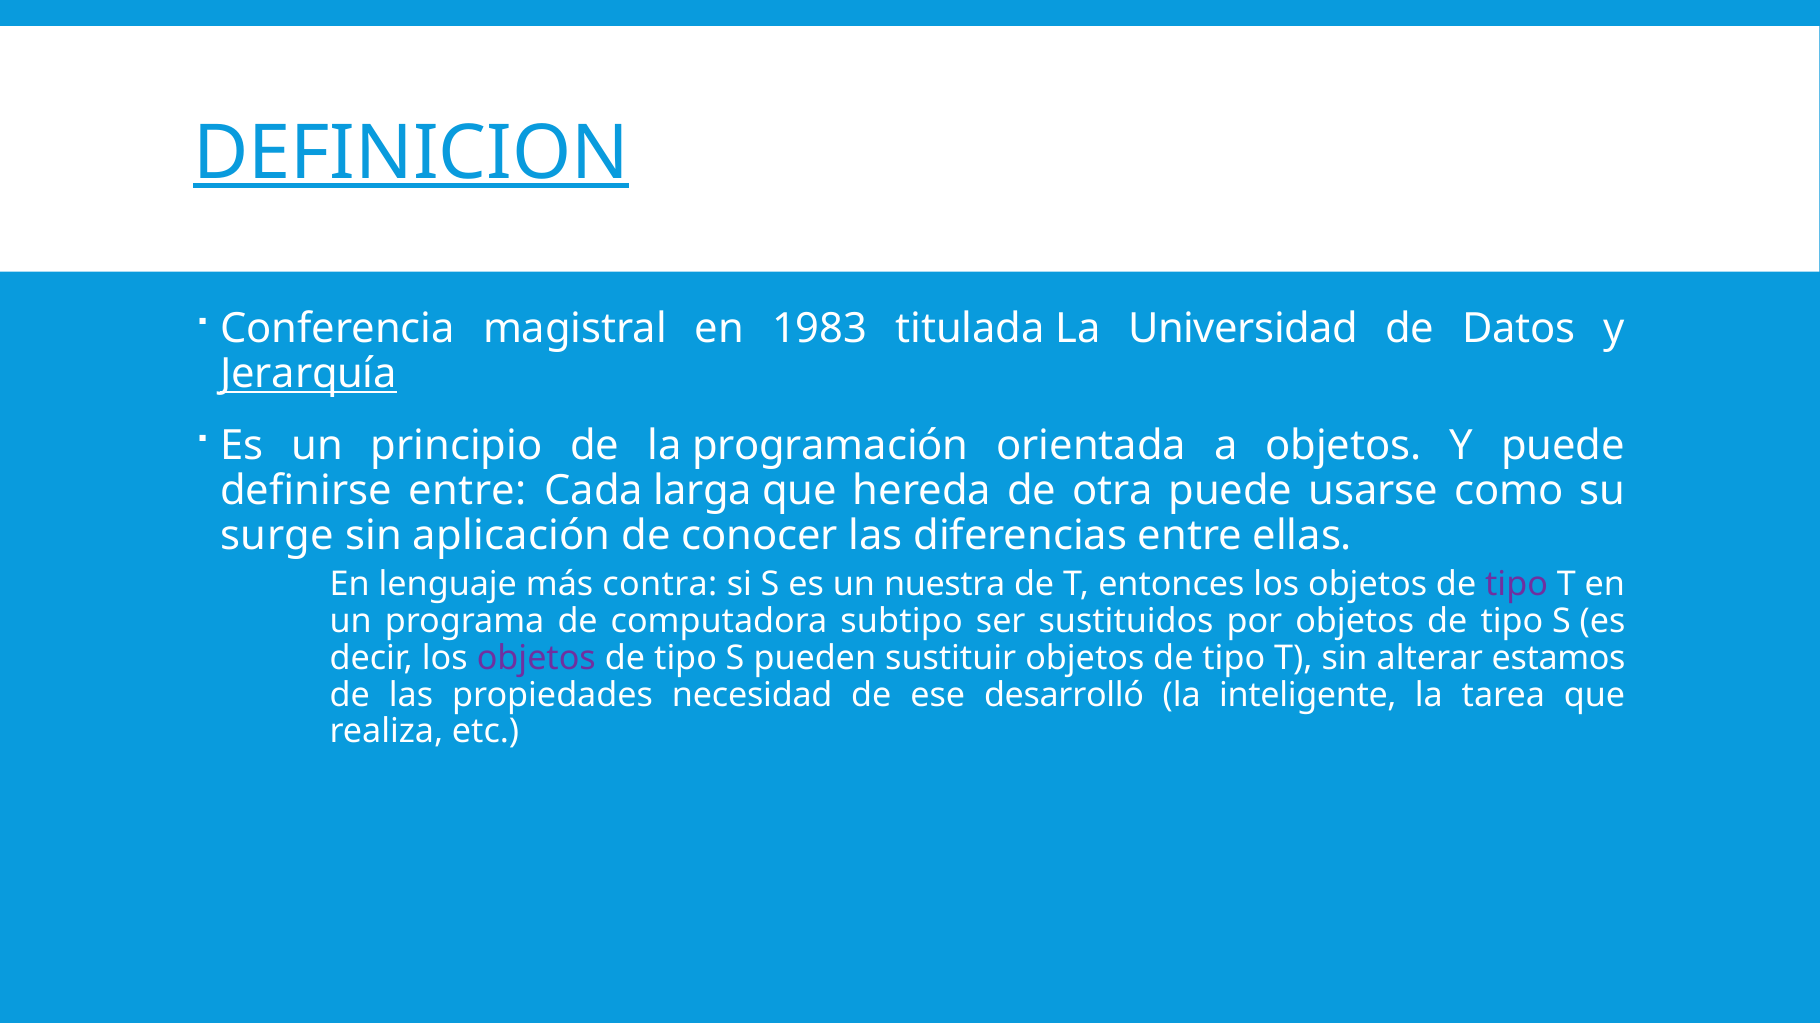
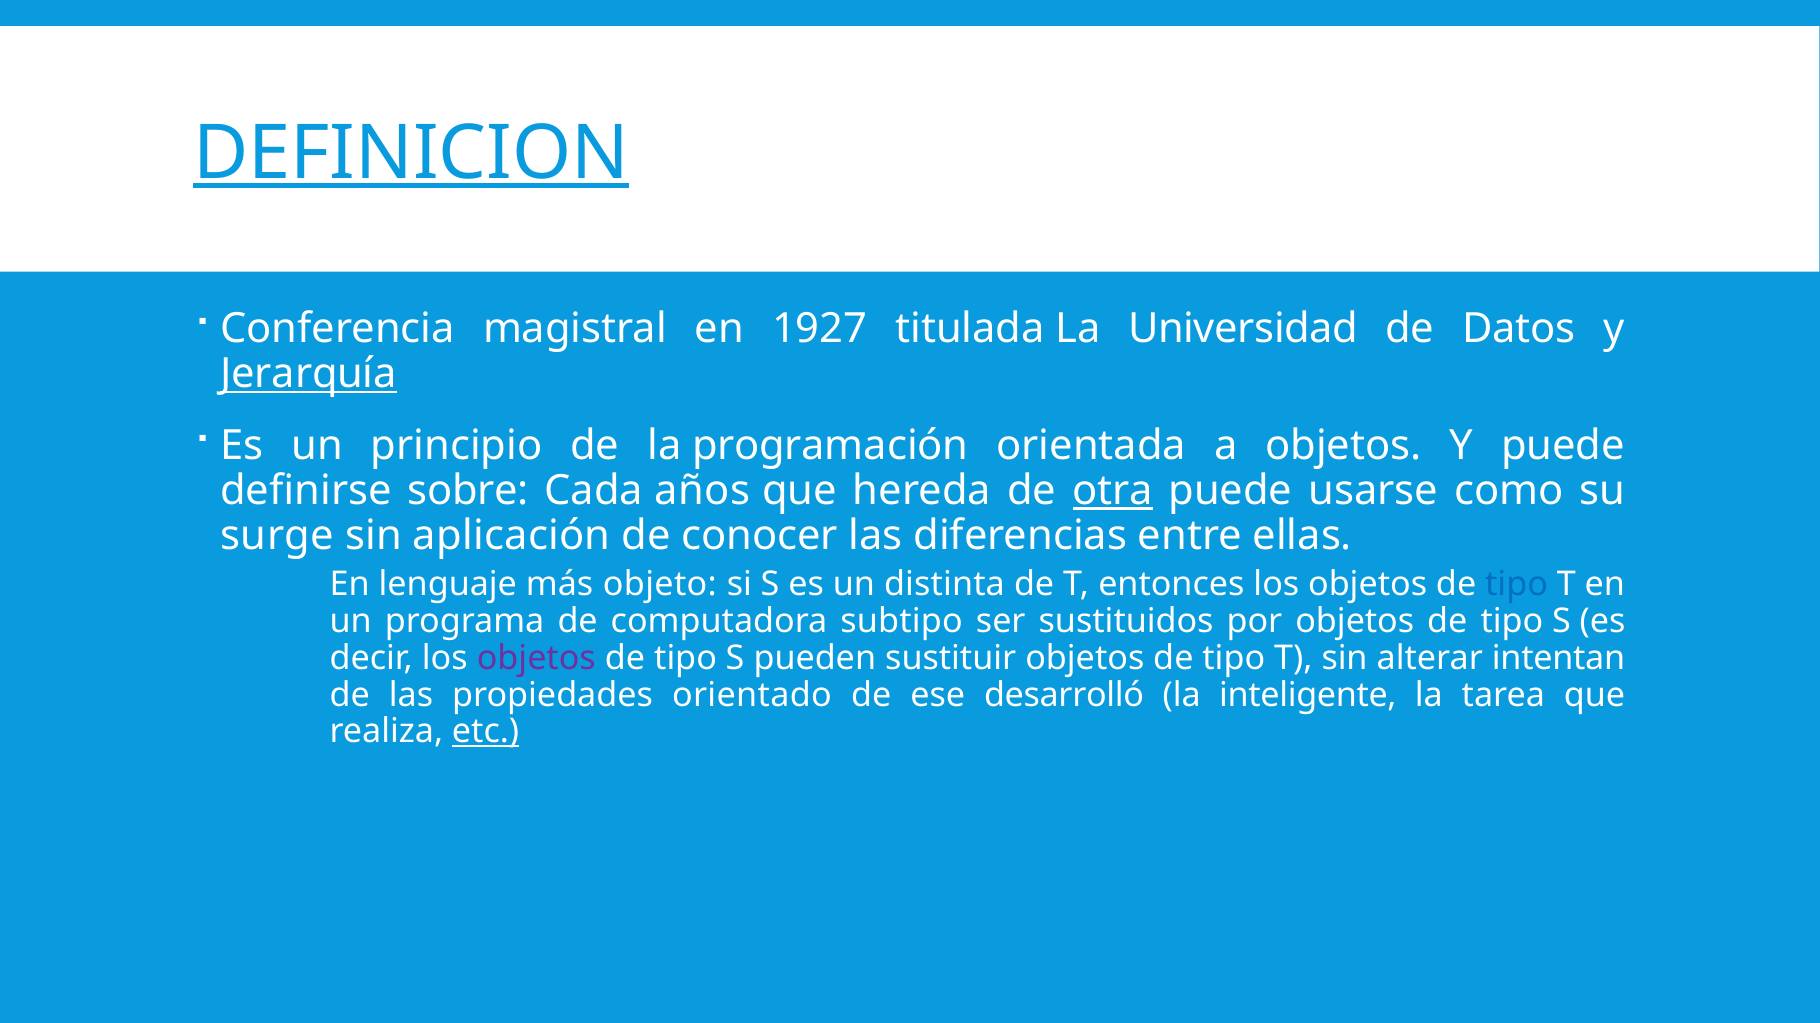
1983: 1983 -> 1927
definirse entre: entre -> sobre
larga: larga -> años
otra underline: none -> present
contra: contra -> objeto
nuestra: nuestra -> distinta
tipo at (1517, 585) colour: purple -> blue
estamos: estamos -> intentan
necesidad: necesidad -> orientado
etc underline: none -> present
